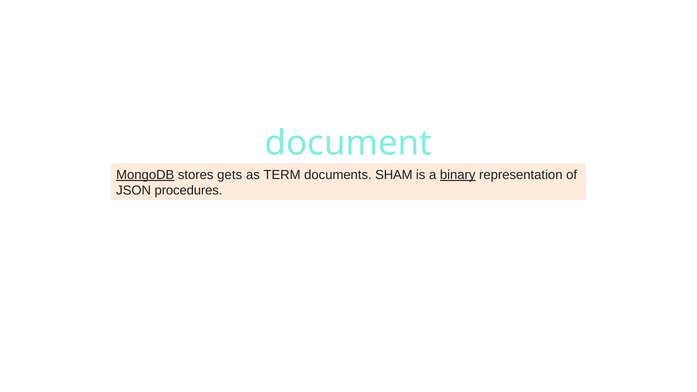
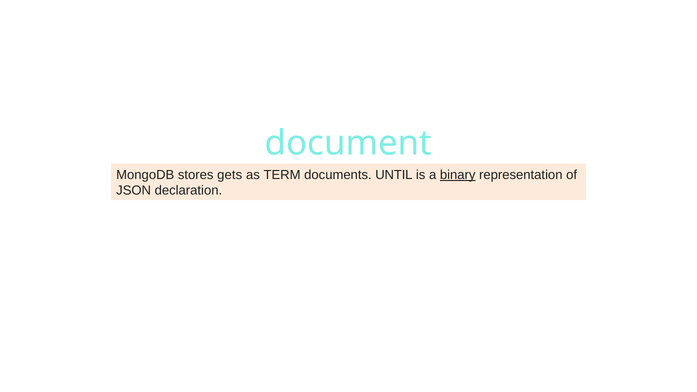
MongoDB underline: present -> none
SHAM: SHAM -> UNTIL
procedures: procedures -> declaration
